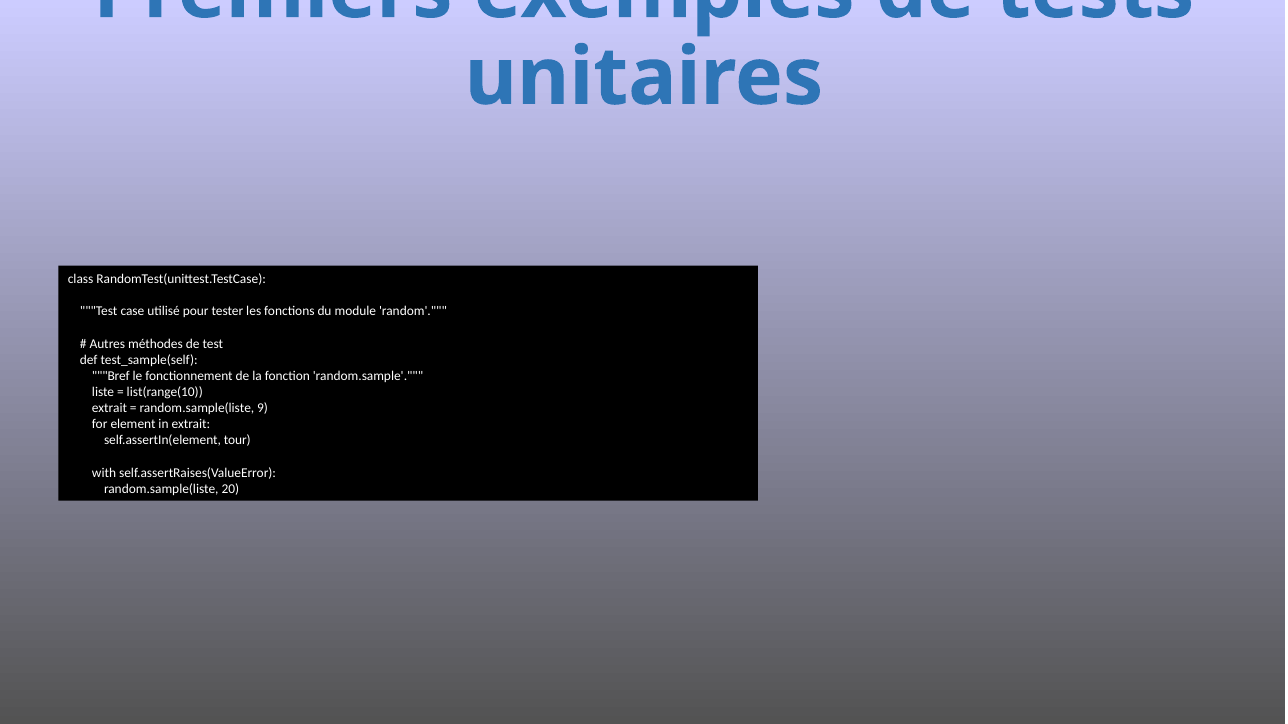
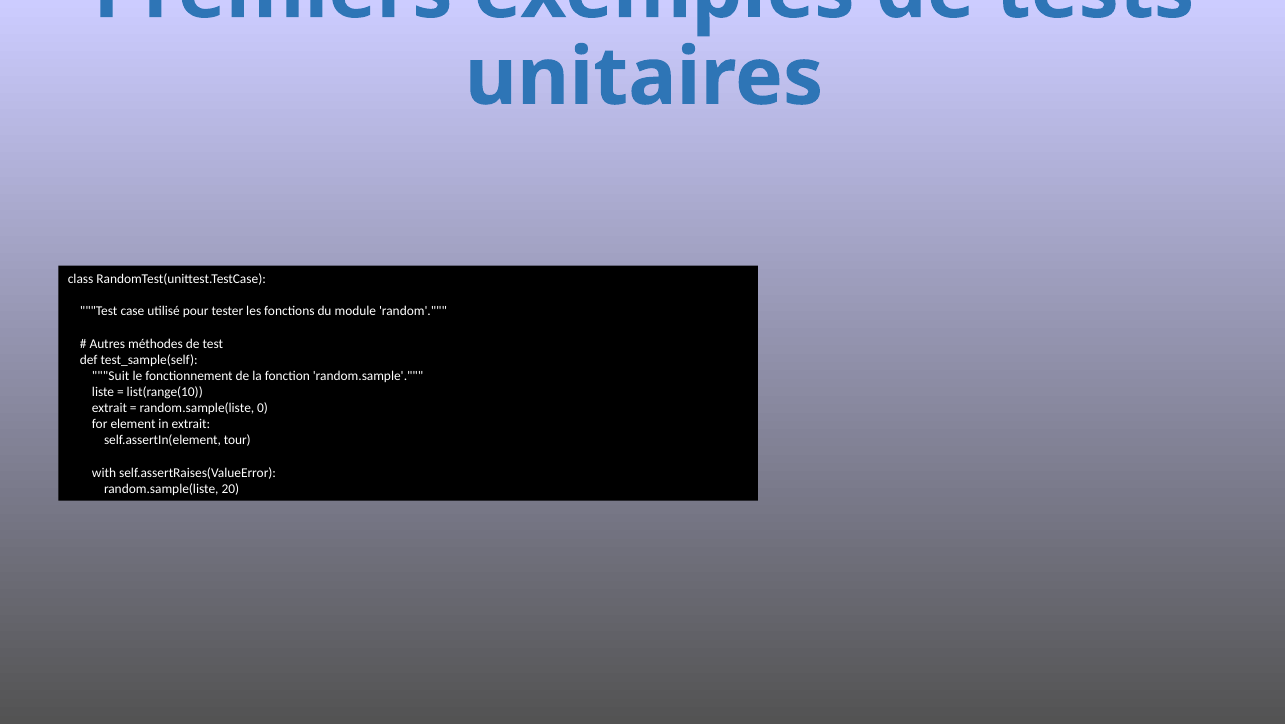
Bref: Bref -> Suit
9: 9 -> 0
